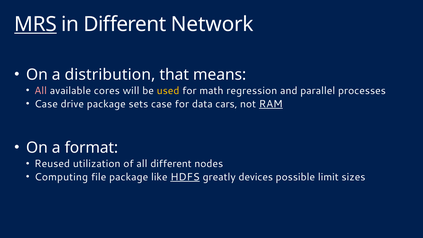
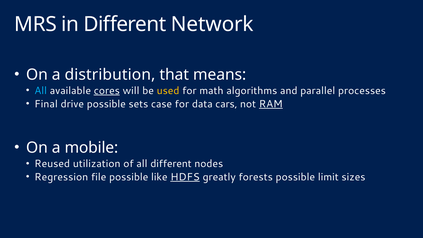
MRS underline: present -> none
All at (41, 91) colour: pink -> light blue
cores underline: none -> present
regression: regression -> algorithms
Case at (46, 104): Case -> Final
drive package: package -> possible
format: format -> mobile
Computing: Computing -> Regression
file package: package -> possible
devices: devices -> forests
